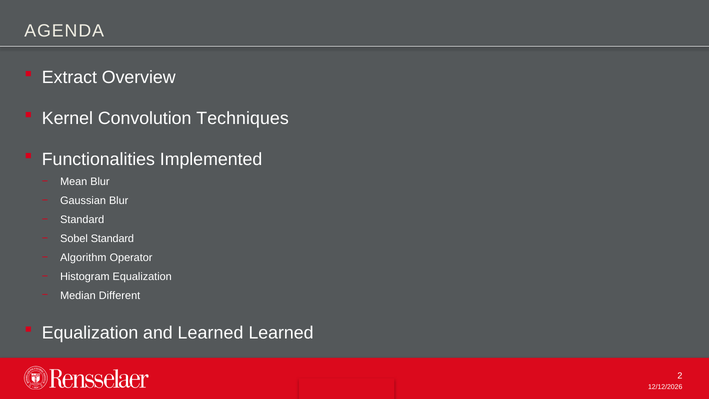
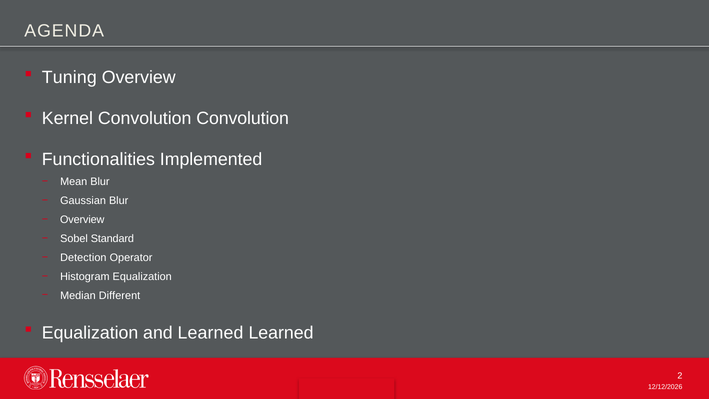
Extract: Extract -> Tuning
Convolution Techniques: Techniques -> Convolution
Standard at (82, 220): Standard -> Overview
Algorithm: Algorithm -> Detection
